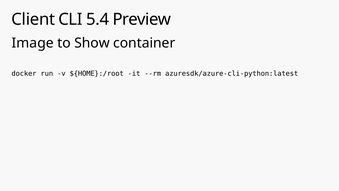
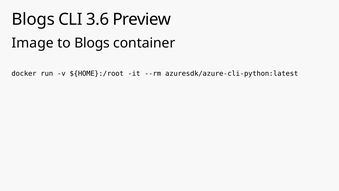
Client at (33, 19): Client -> Blogs
5.4: 5.4 -> 3.6
to Show: Show -> Blogs
